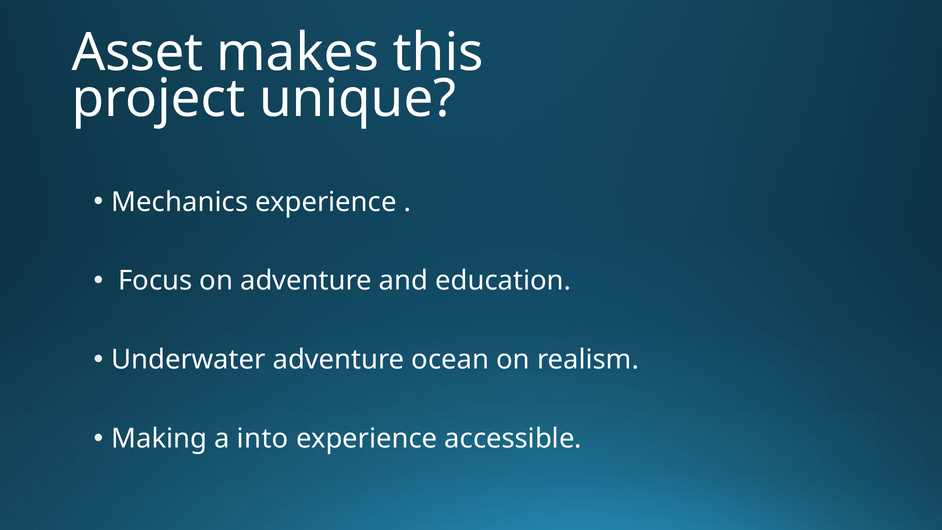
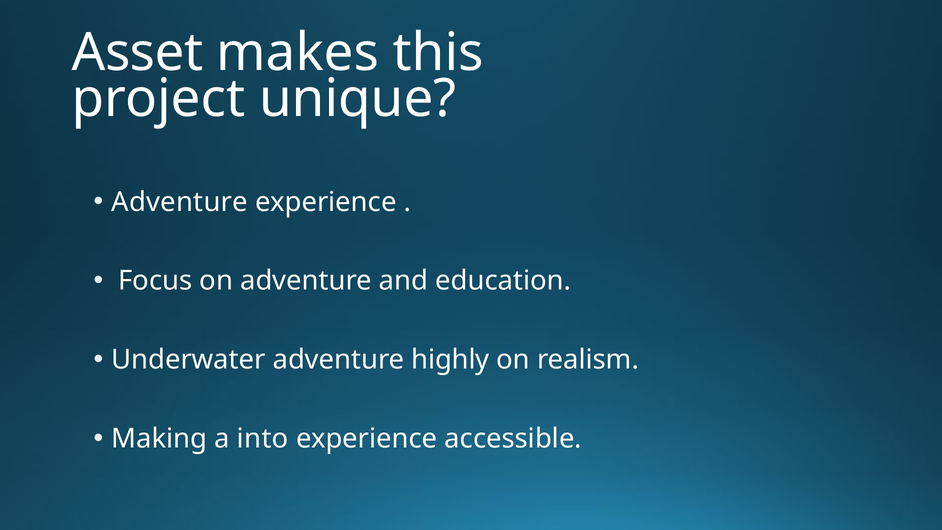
Mechanics at (180, 202): Mechanics -> Adventure
ocean: ocean -> highly
